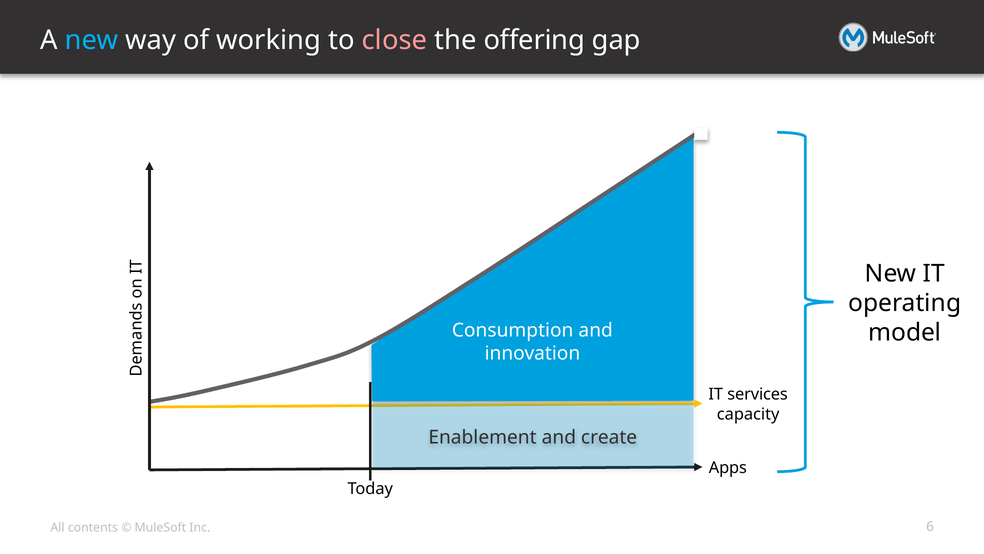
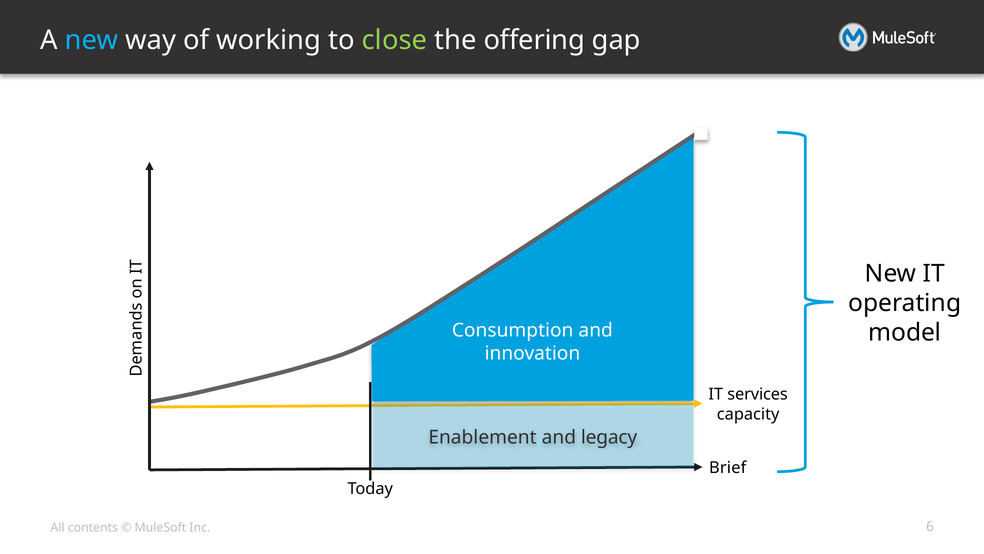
close colour: pink -> light green
create: create -> legacy
Apps: Apps -> Brief
